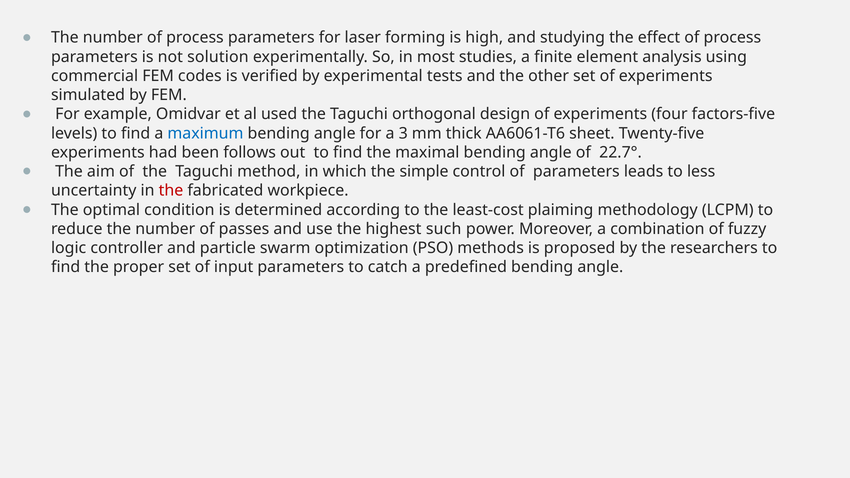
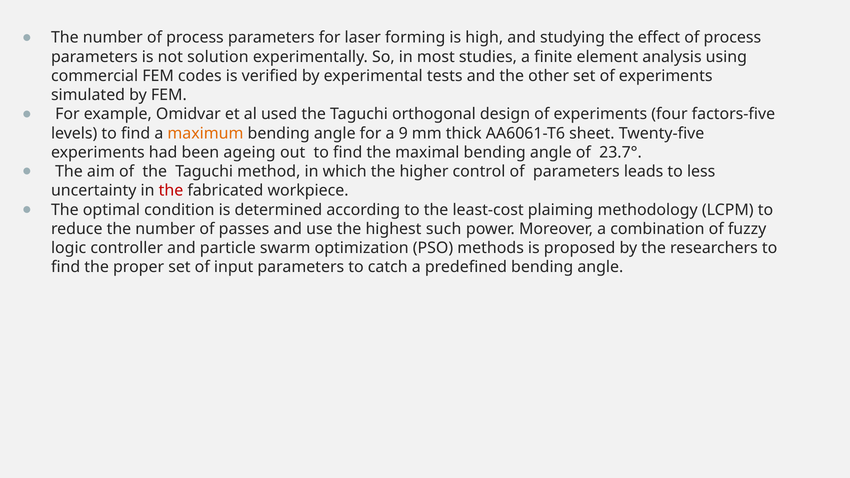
maximum colour: blue -> orange
3: 3 -> 9
follows: follows -> ageing
22.7°: 22.7° -> 23.7°
simple: simple -> higher
